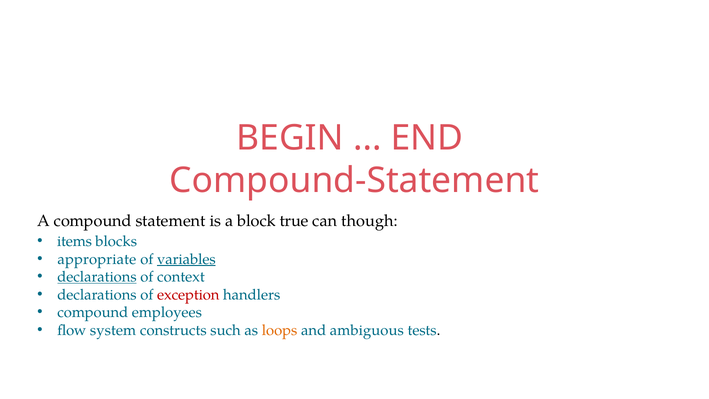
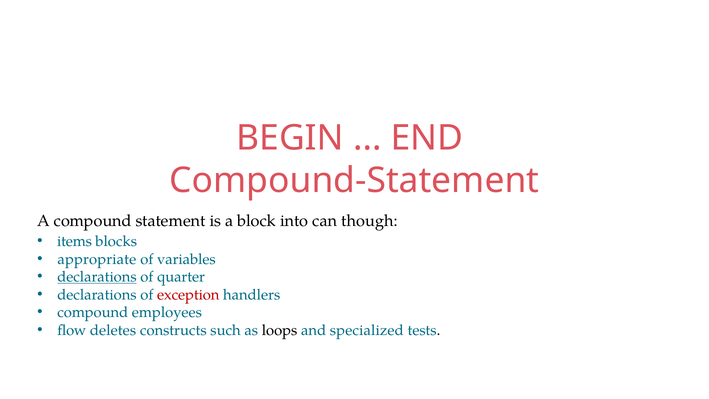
true: true -> into
variables underline: present -> none
context: context -> quarter
system: system -> deletes
loops colour: orange -> black
ambiguous: ambiguous -> specialized
